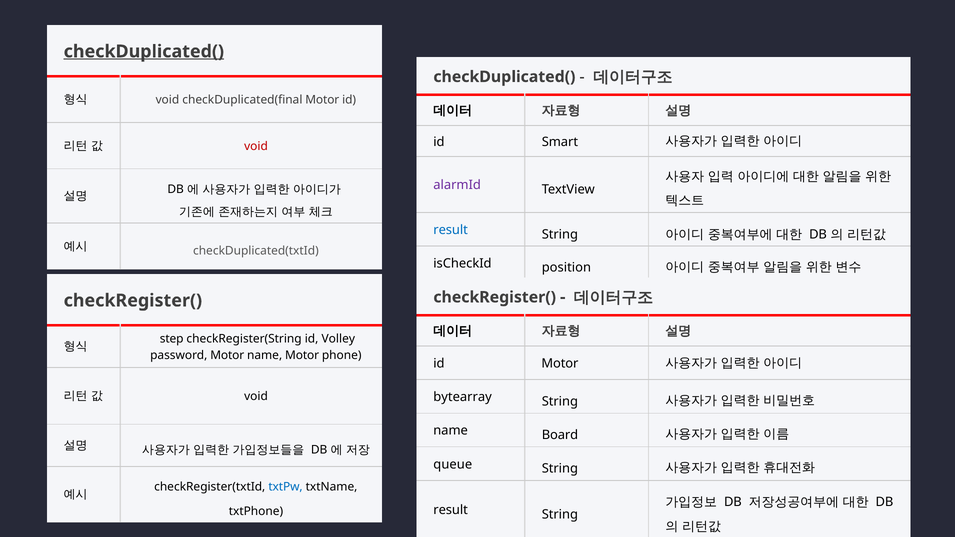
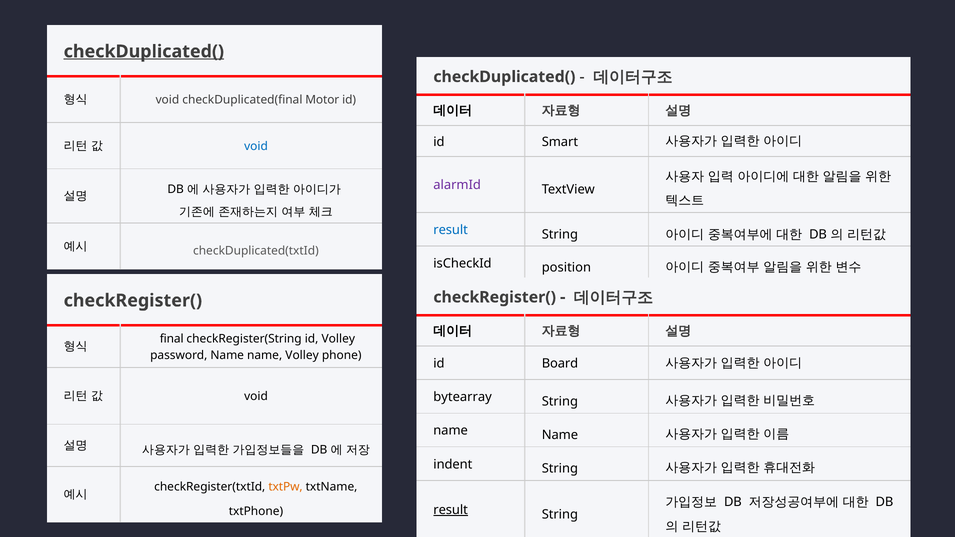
void at (256, 146) colour: red -> blue
step: step -> final
password Motor: Motor -> Name
name Motor: Motor -> Volley
id Motor: Motor -> Board
Board at (560, 435): Board -> Name
queue: queue -> indent
txtPw colour: blue -> orange
result at (451, 510) underline: none -> present
